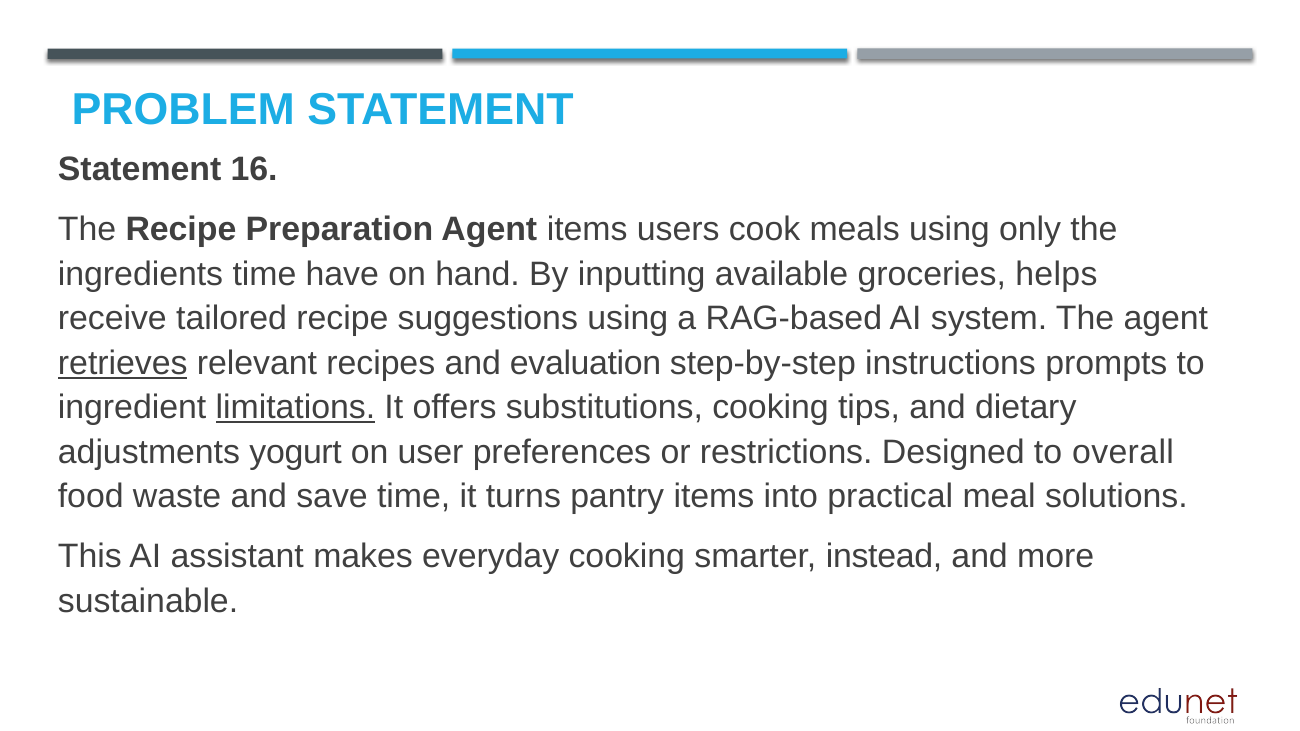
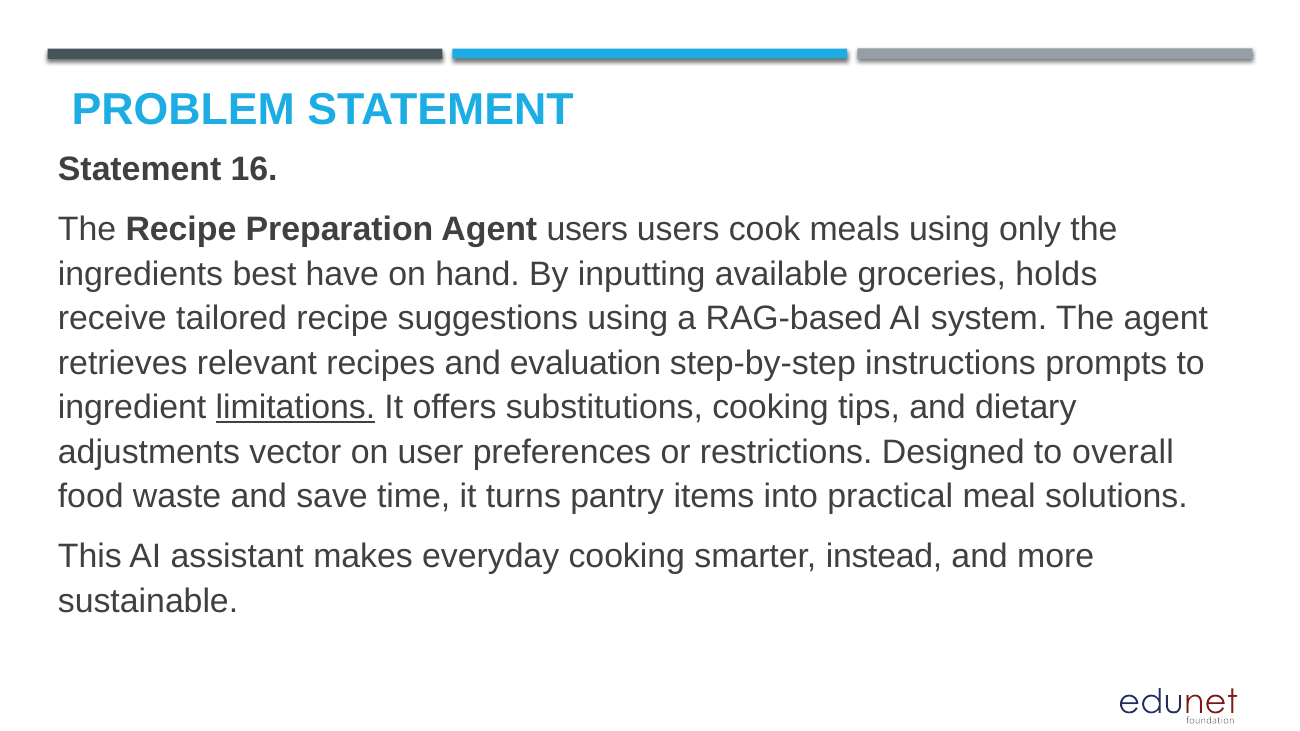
Agent items: items -> users
ingredients time: time -> best
helps: helps -> holds
retrieves underline: present -> none
yogurt: yogurt -> vector
